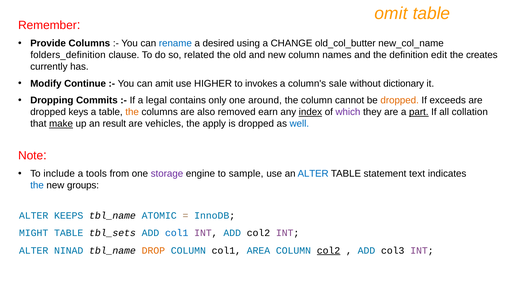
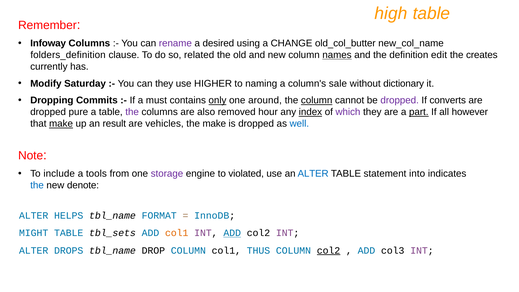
omit: omit -> high
Provide: Provide -> Infoway
rename colour: blue -> purple
names underline: none -> present
Continue: Continue -> Saturday
can amit: amit -> they
invokes: invokes -> naming
legal: legal -> must
only underline: none -> present
column at (317, 100) underline: none -> present
dropped at (400, 100) colour: orange -> purple
exceeds: exceeds -> converts
keys: keys -> pure
the at (132, 112) colour: orange -> purple
earn: earn -> hour
collation: collation -> however
the apply: apply -> make
sample: sample -> violated
text: text -> into
groups: groups -> denote
KEEPS: KEEPS -> HELPS
ATOMIC: ATOMIC -> FORMAT
col1 at (177, 233) colour: blue -> orange
ADD at (232, 233) underline: none -> present
NINAD: NINAD -> DROPS
DROP colour: orange -> black
AREA: AREA -> THUS
